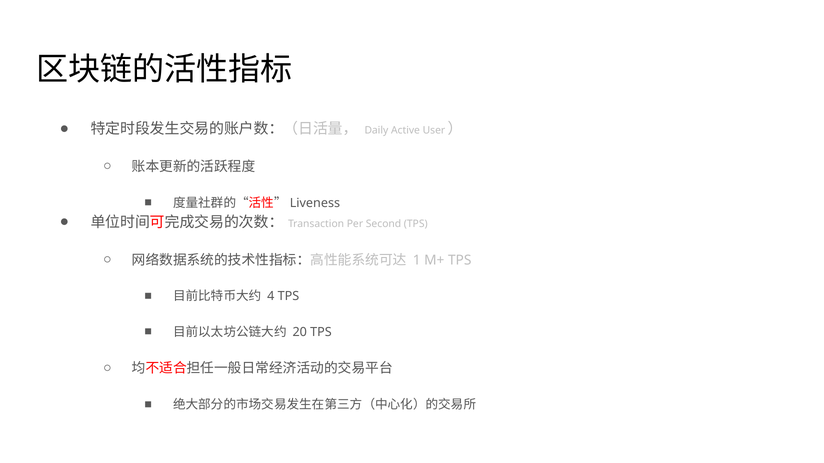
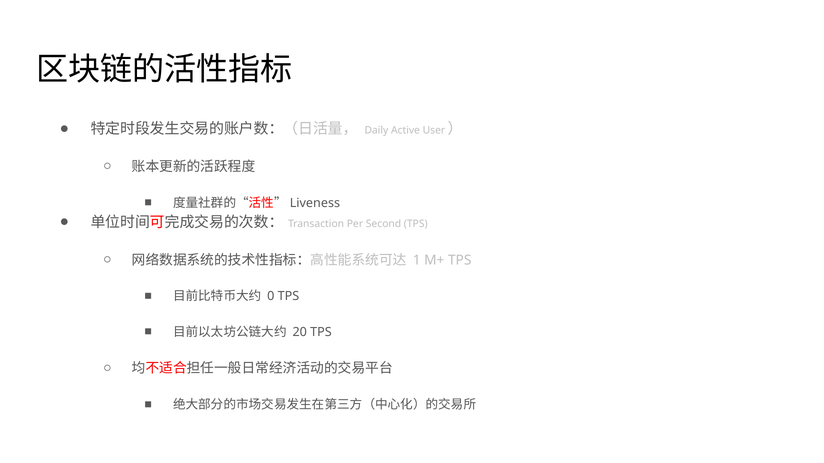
4: 4 -> 0
